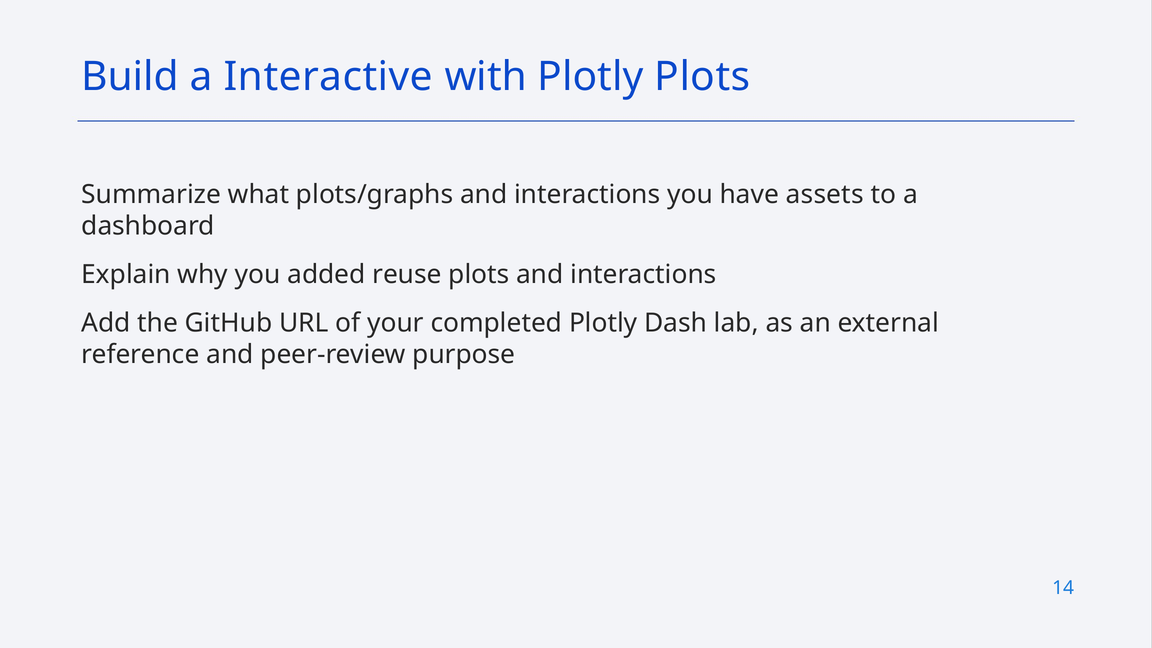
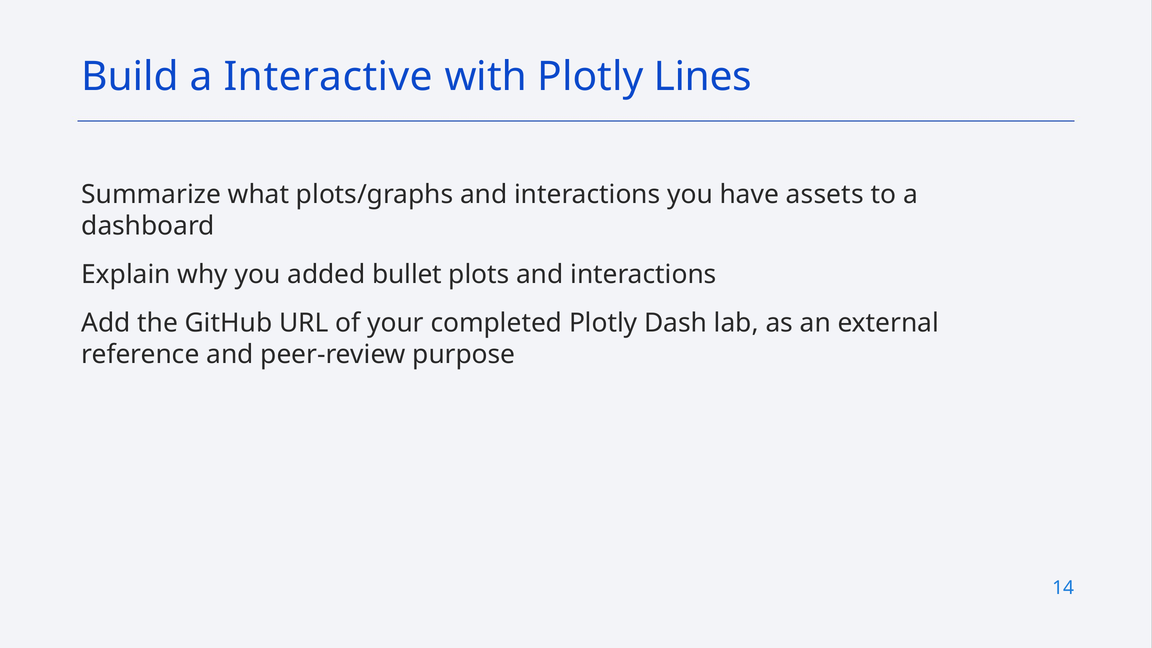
Plotly Plots: Plots -> Lines
reuse: reuse -> bullet
